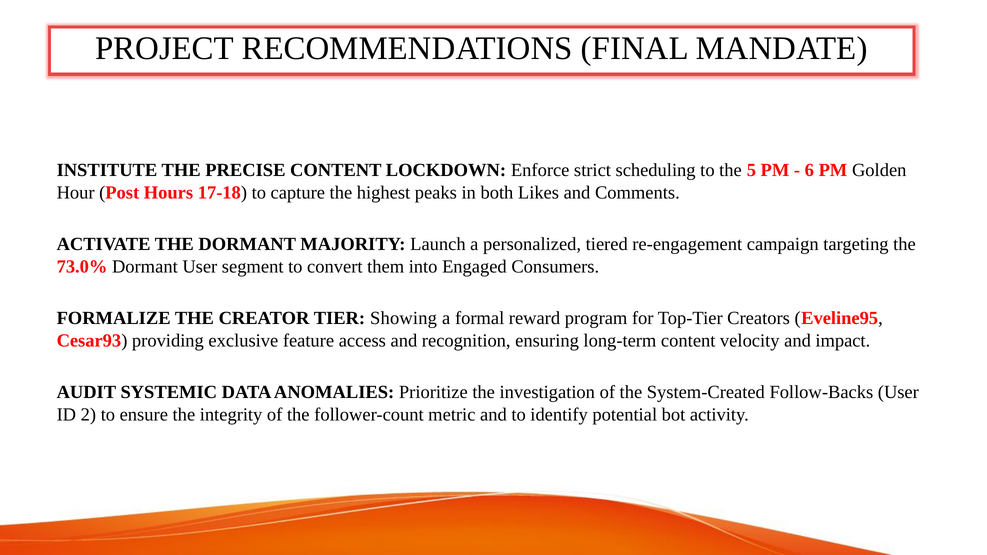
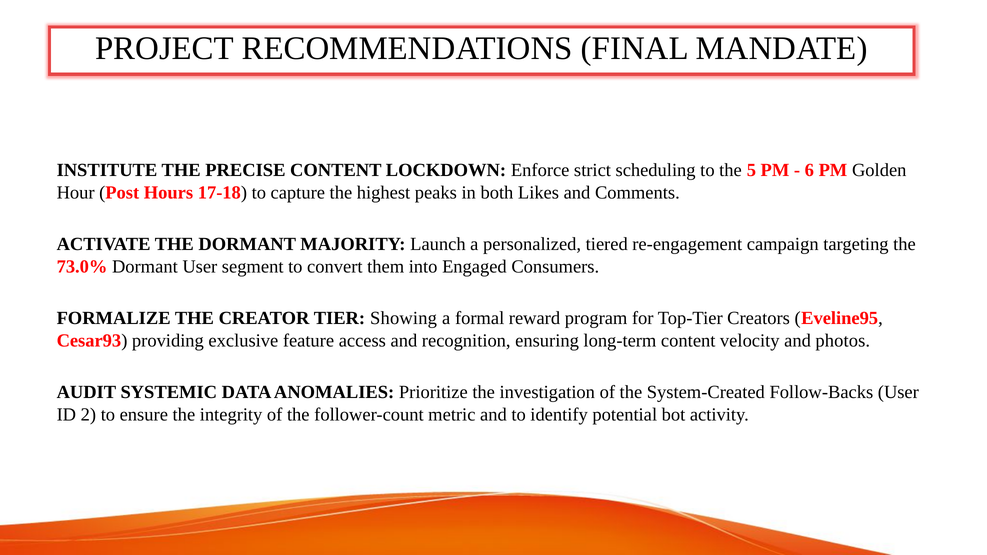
impact: impact -> photos
